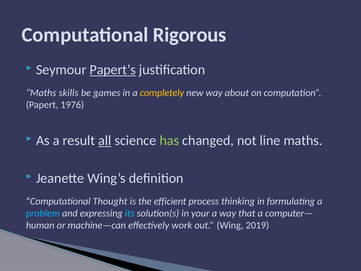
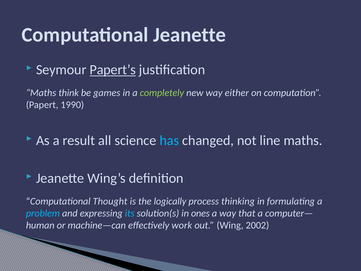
Computational Rigorous: Rigorous -> Jeanette
skills: skills -> think
completely colour: yellow -> light green
about: about -> either
1976: 1976 -> 1990
all underline: present -> none
has colour: light green -> light blue
efficient: efficient -> logically
your: your -> ones
2019: 2019 -> 2002
